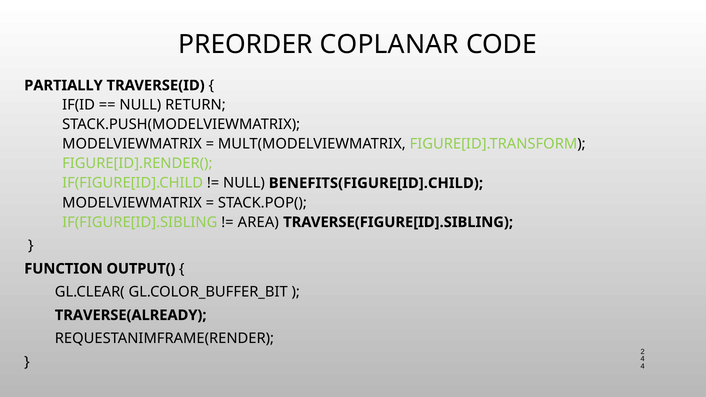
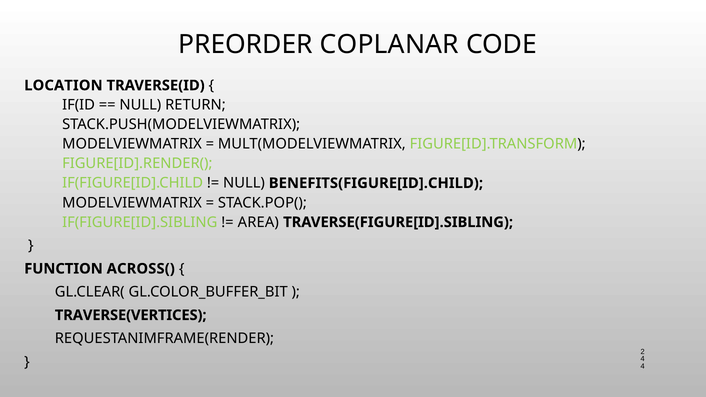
PARTIALLY: PARTIALLY -> LOCATION
OUTPUT(: OUTPUT( -> ACROSS(
TRAVERSE(ALREADY: TRAVERSE(ALREADY -> TRAVERSE(VERTICES
